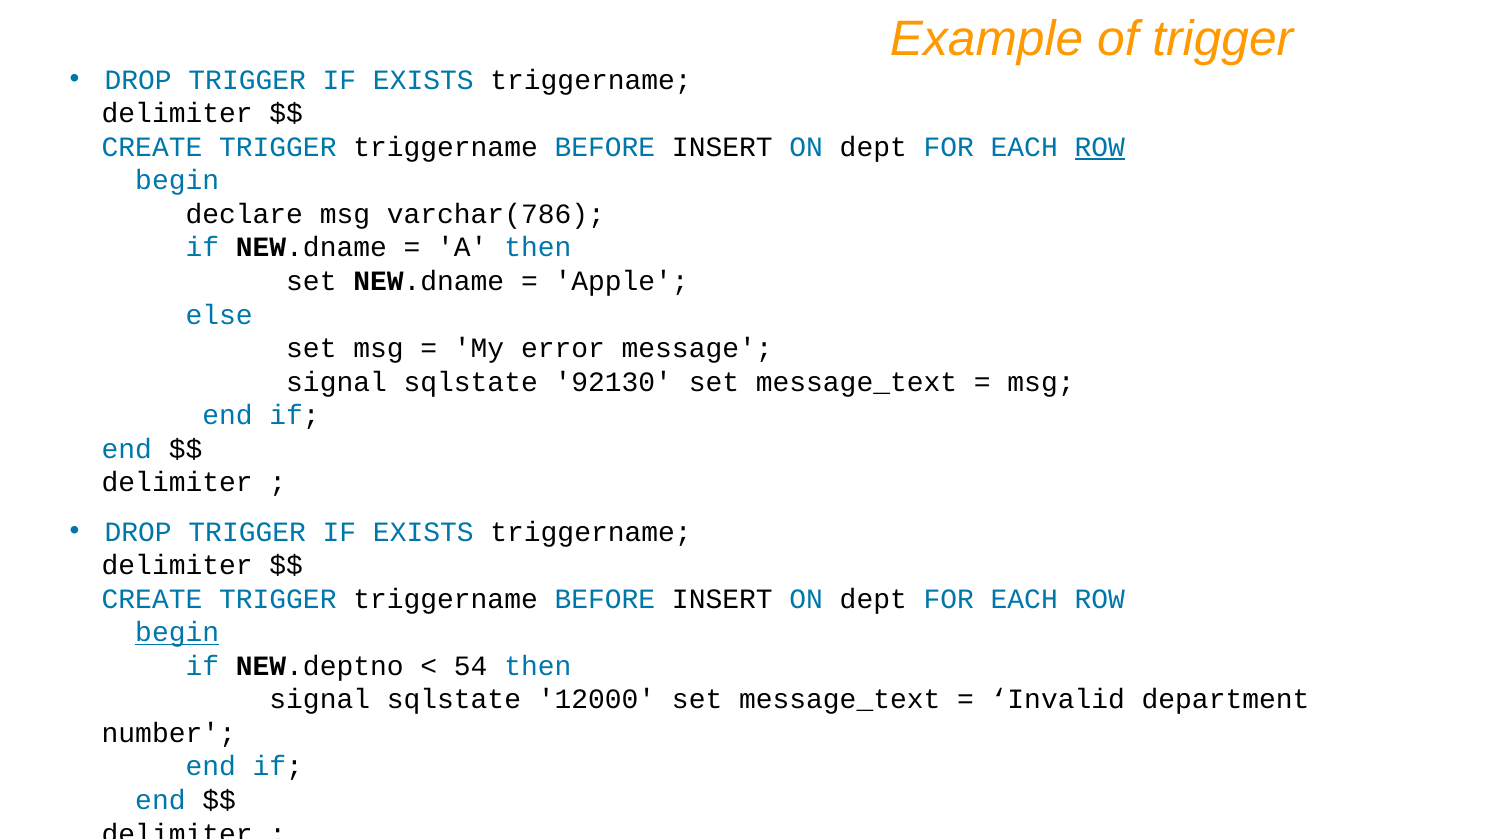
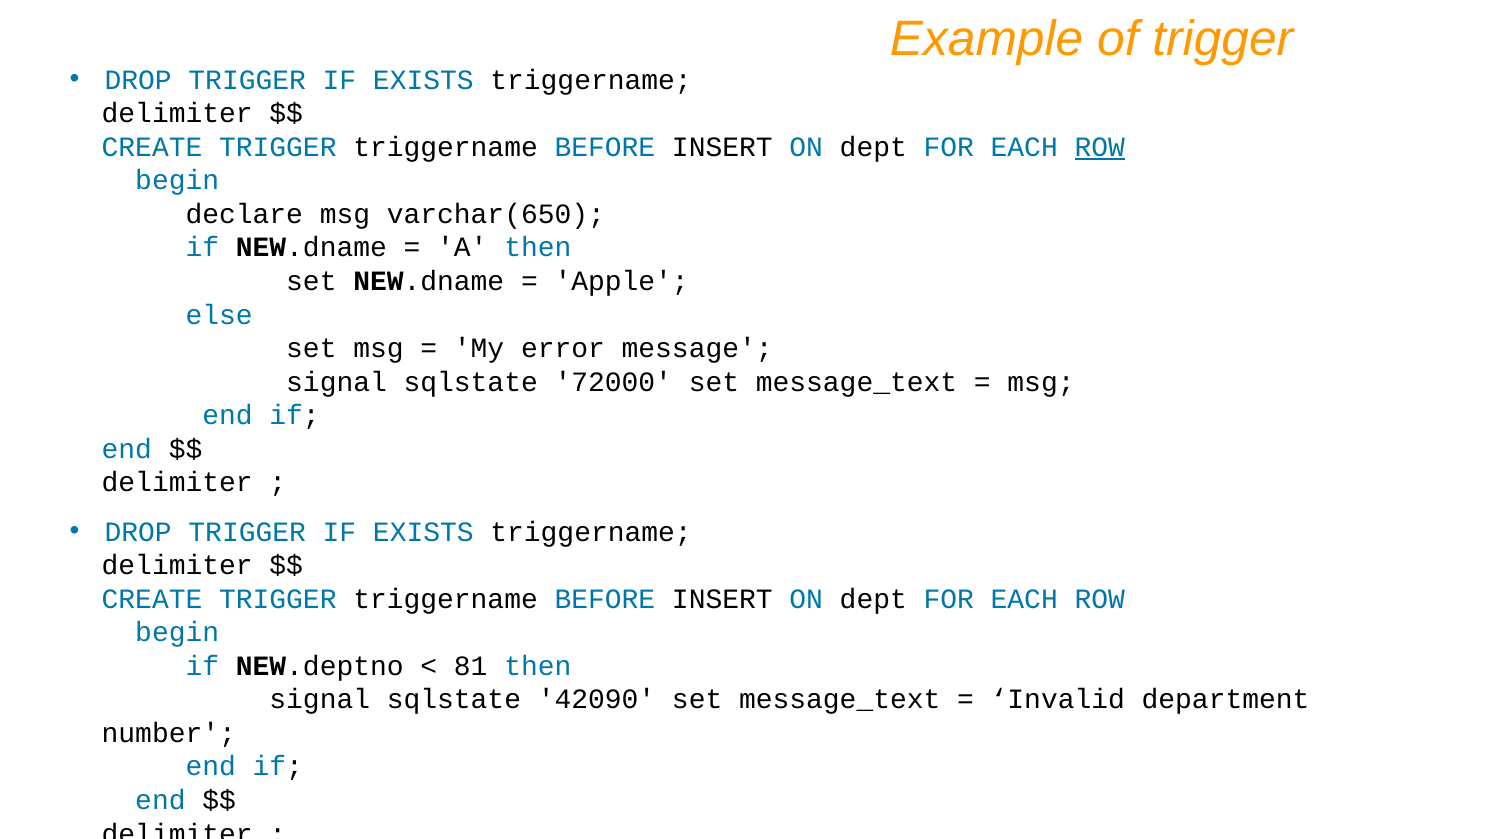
varchar(786: varchar(786 -> varchar(650
92130: 92130 -> 72000
begin at (177, 632) underline: present -> none
54: 54 -> 81
12000: 12000 -> 42090
